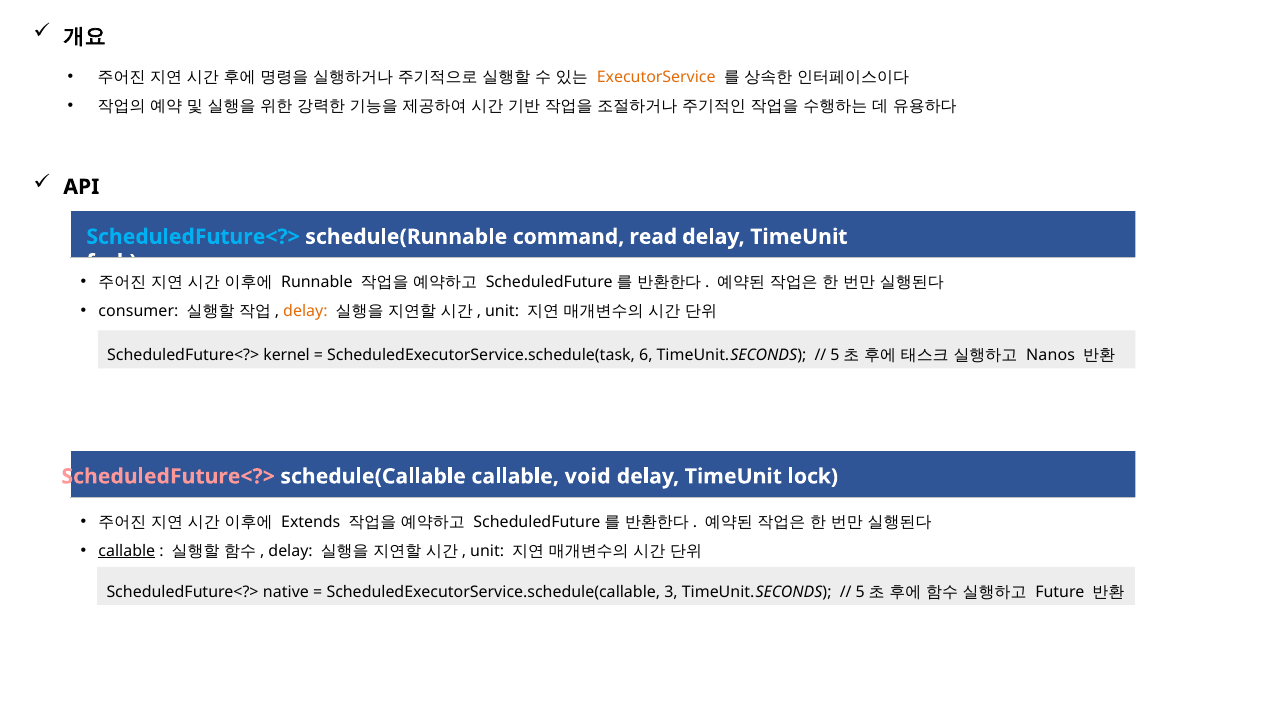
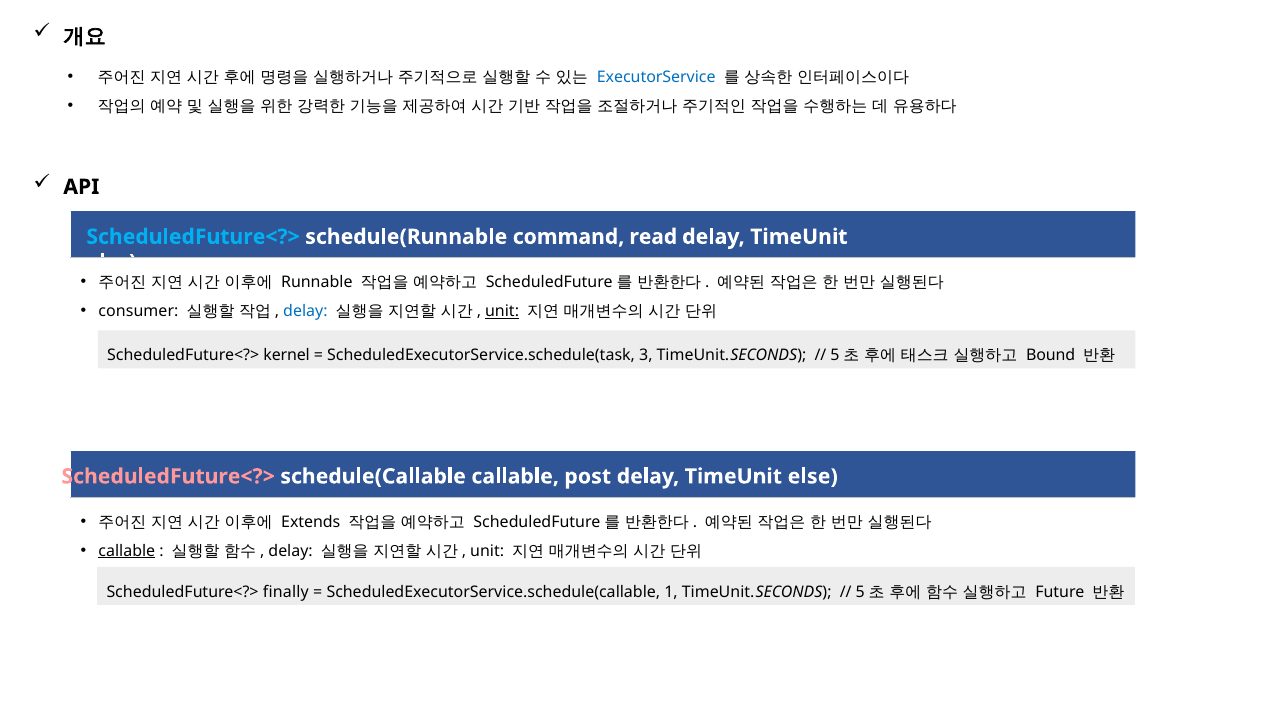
ExecutorService colour: orange -> blue
fork at (112, 263): fork -> else
delay at (305, 311) colour: orange -> blue
unit at (502, 311) underline: none -> present
6: 6 -> 3
Nanos: Nanos -> Bound
void: void -> post
lock at (813, 477): lock -> else
native: native -> finally
3: 3 -> 1
